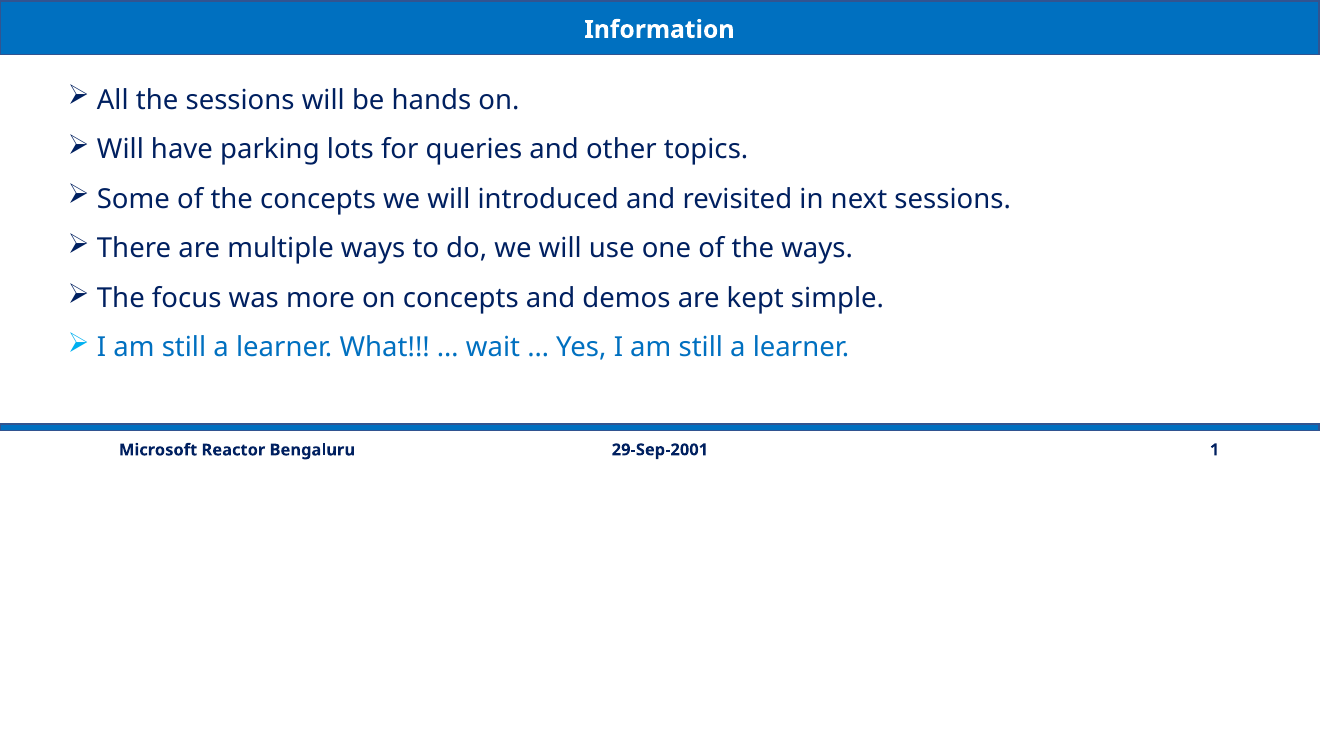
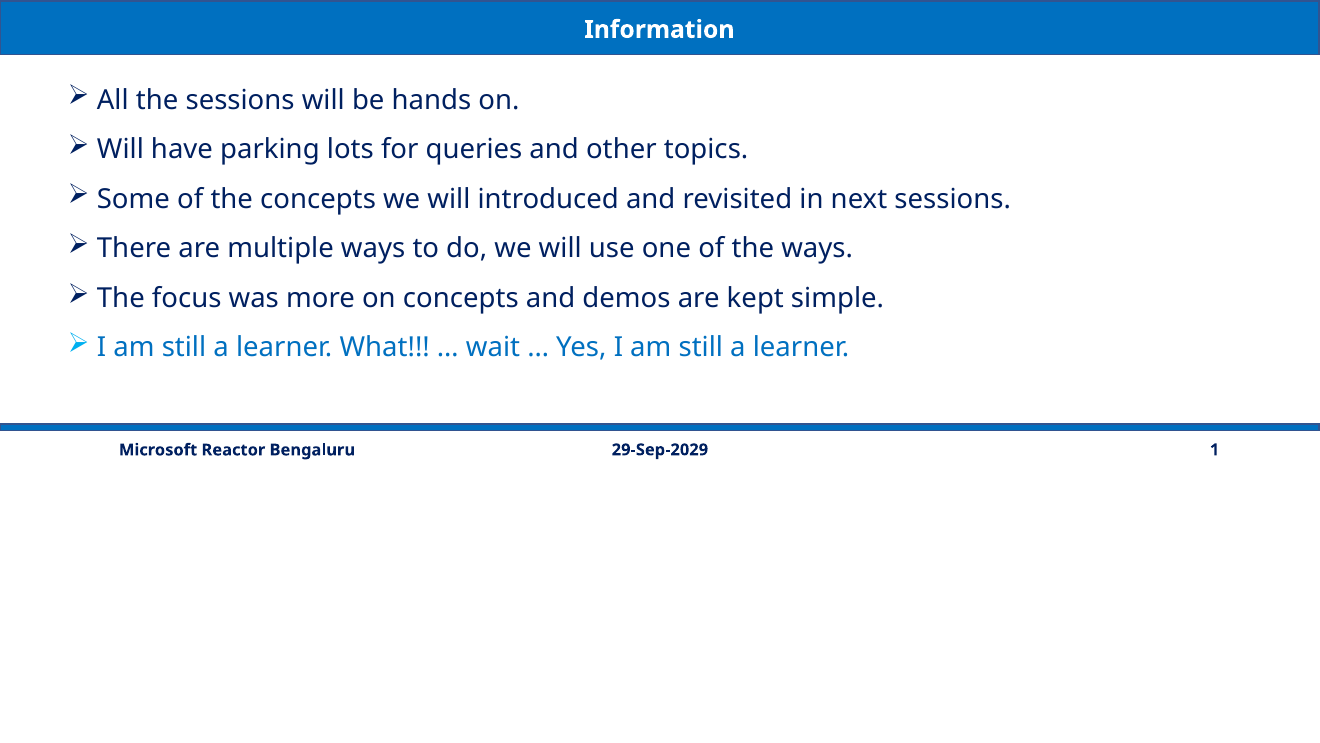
29-Sep-2001: 29-Sep-2001 -> 29-Sep-2029
